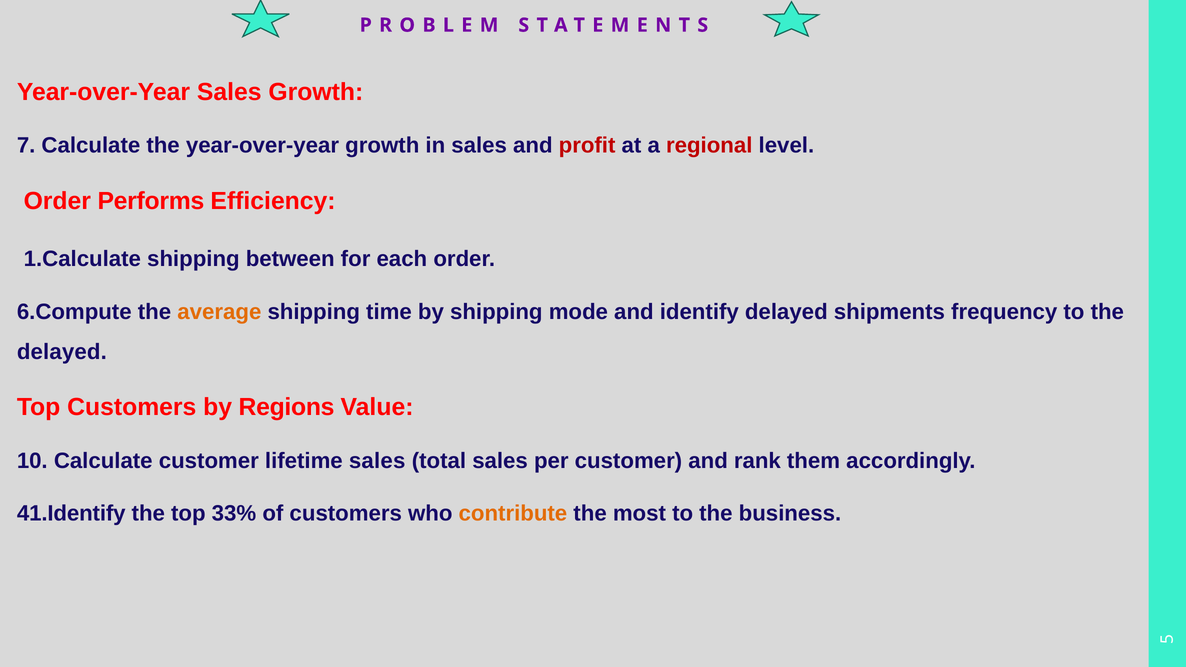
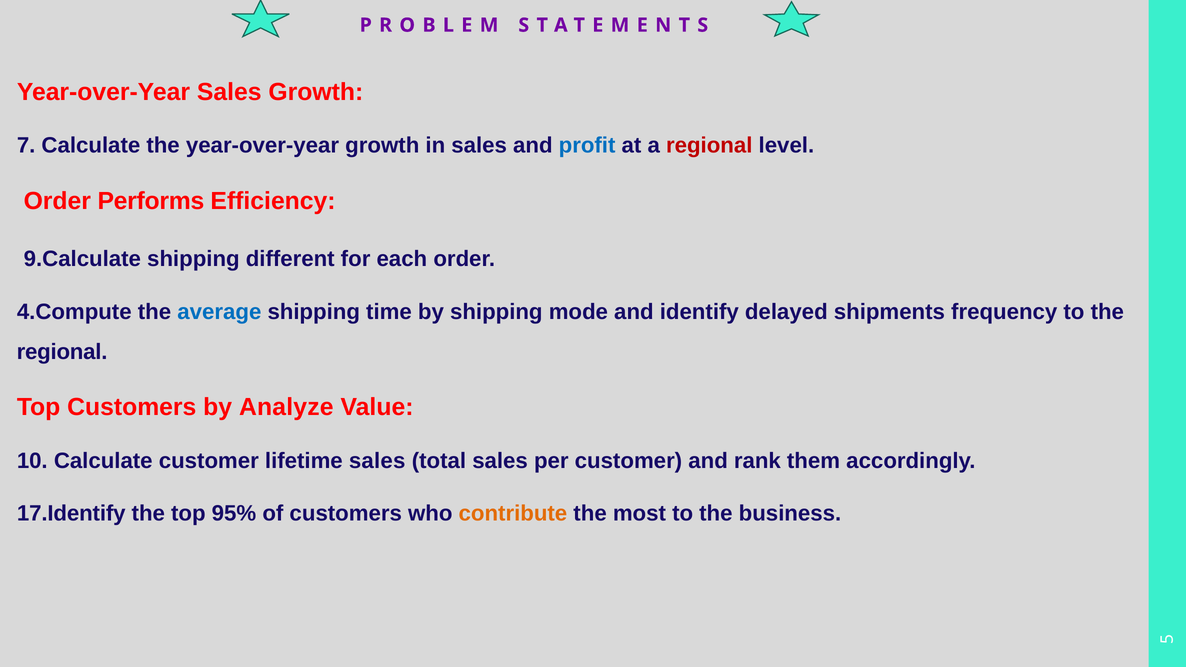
profit colour: red -> blue
1.Calculate: 1.Calculate -> 9.Calculate
between: between -> different
6.Compute: 6.Compute -> 4.Compute
average colour: orange -> blue
delayed at (62, 352): delayed -> regional
Regions: Regions -> Analyze
41.Identify: 41.Identify -> 17.Identify
33%: 33% -> 95%
